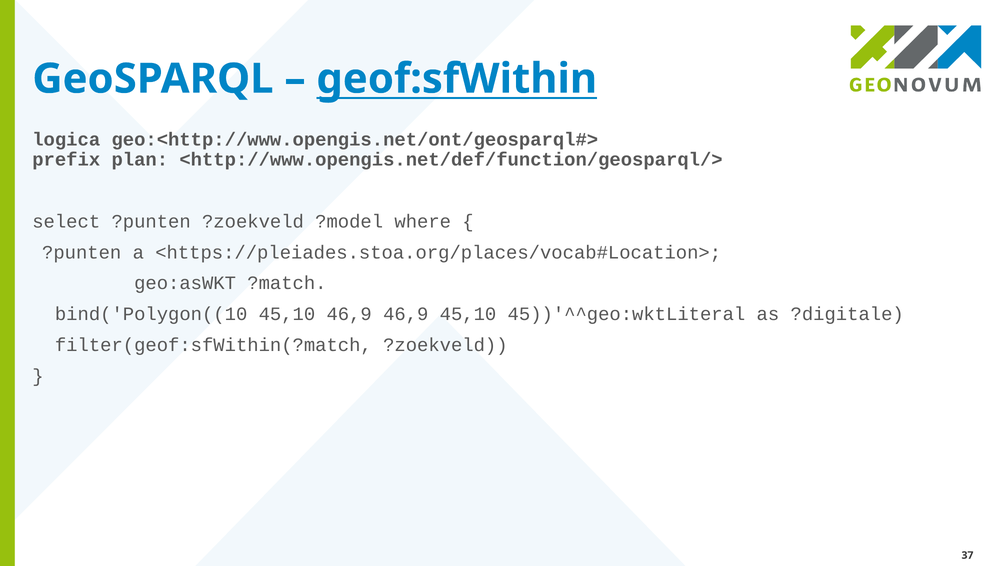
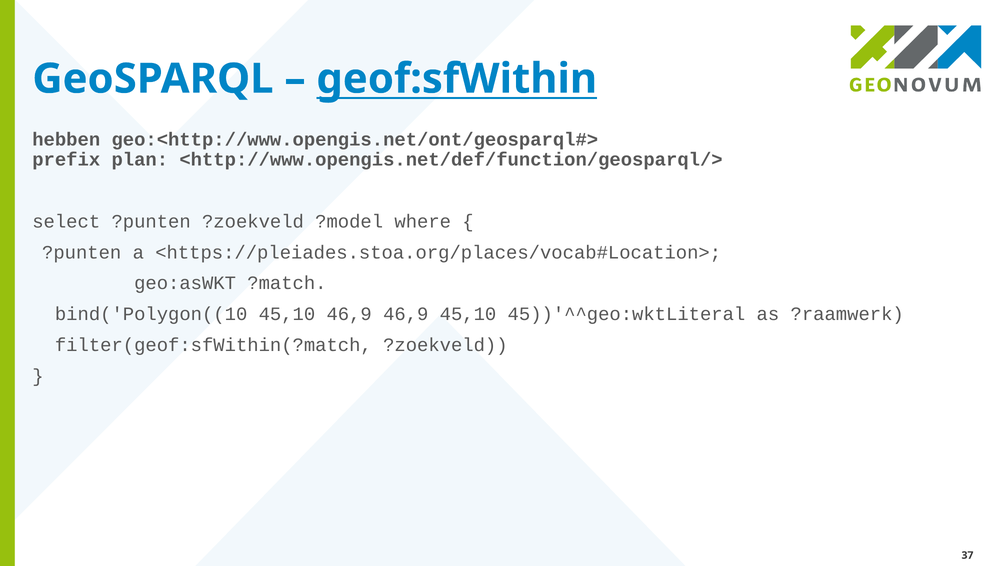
logica: logica -> hebben
?digitale: ?digitale -> ?raamwerk
